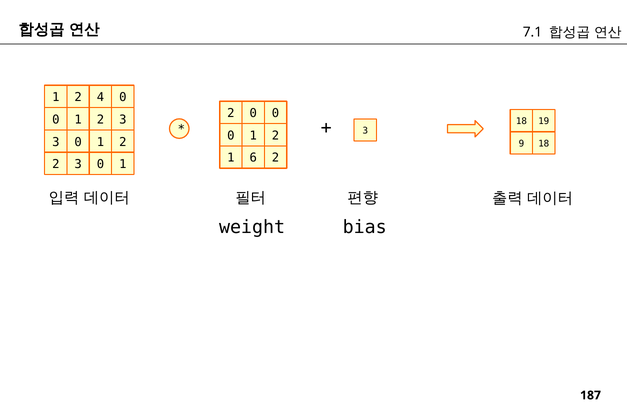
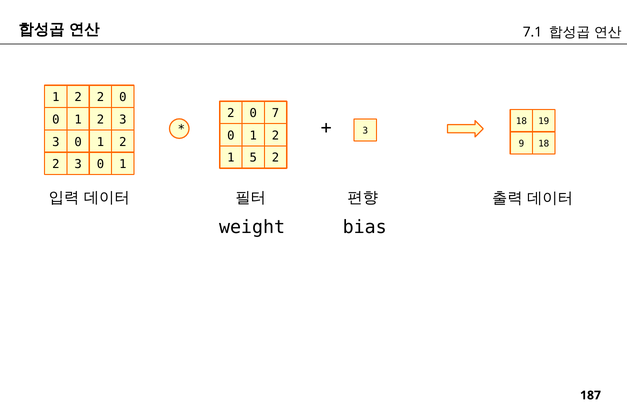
4 at (100, 97): 4 -> 2
2 0 0: 0 -> 7
6: 6 -> 5
